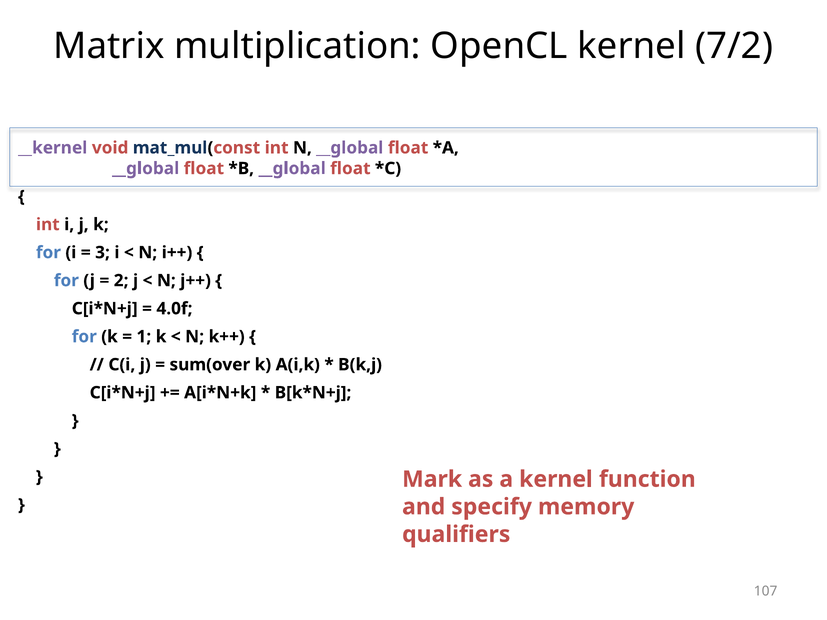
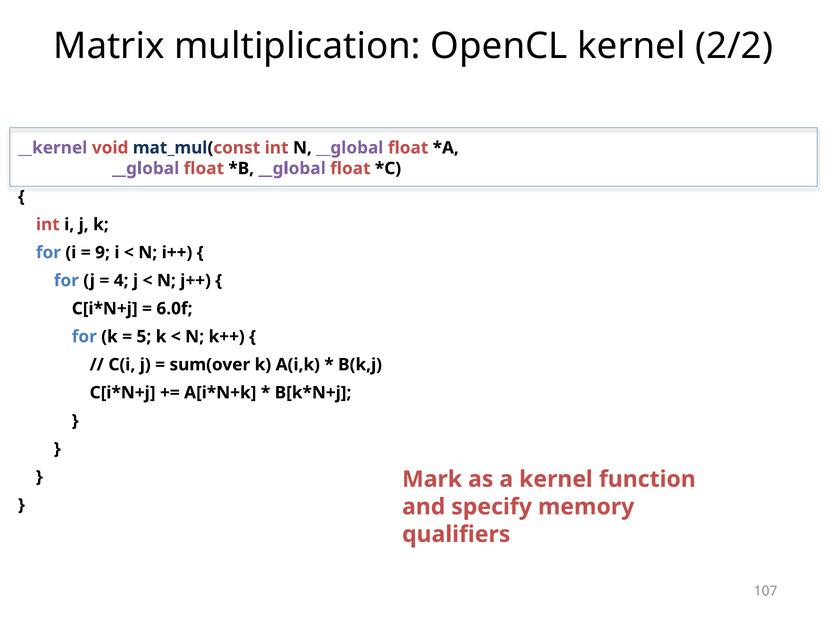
7/2: 7/2 -> 2/2
3: 3 -> 9
2: 2 -> 4
4.0f: 4.0f -> 6.0f
1: 1 -> 5
